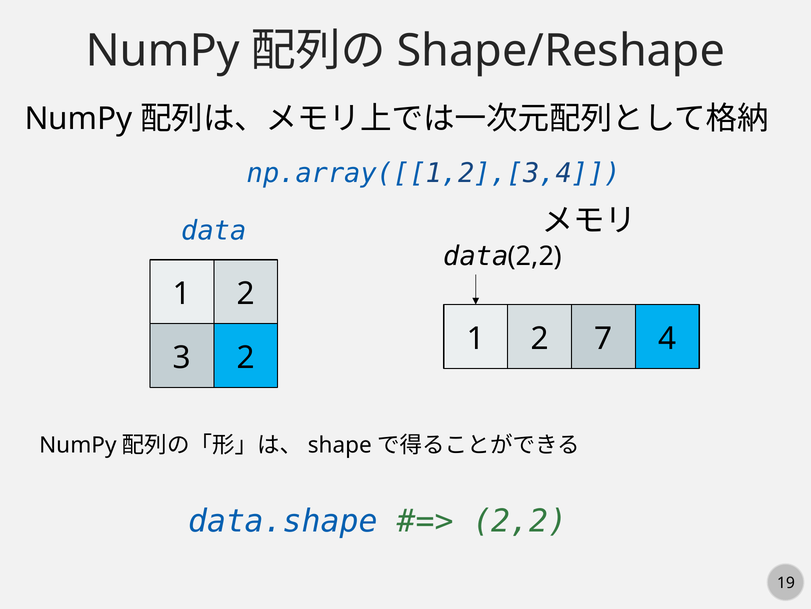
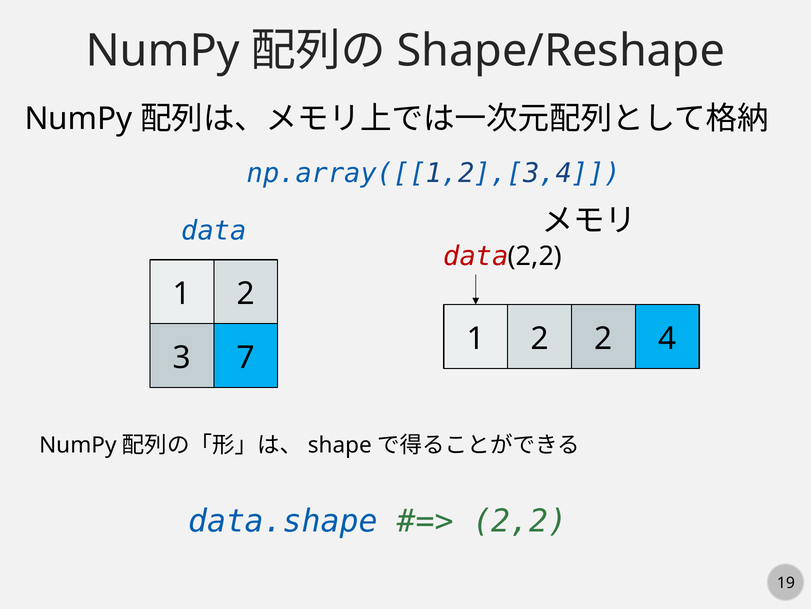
data at (476, 256) colour: black -> red
2 7: 7 -> 2
3 2: 2 -> 7
